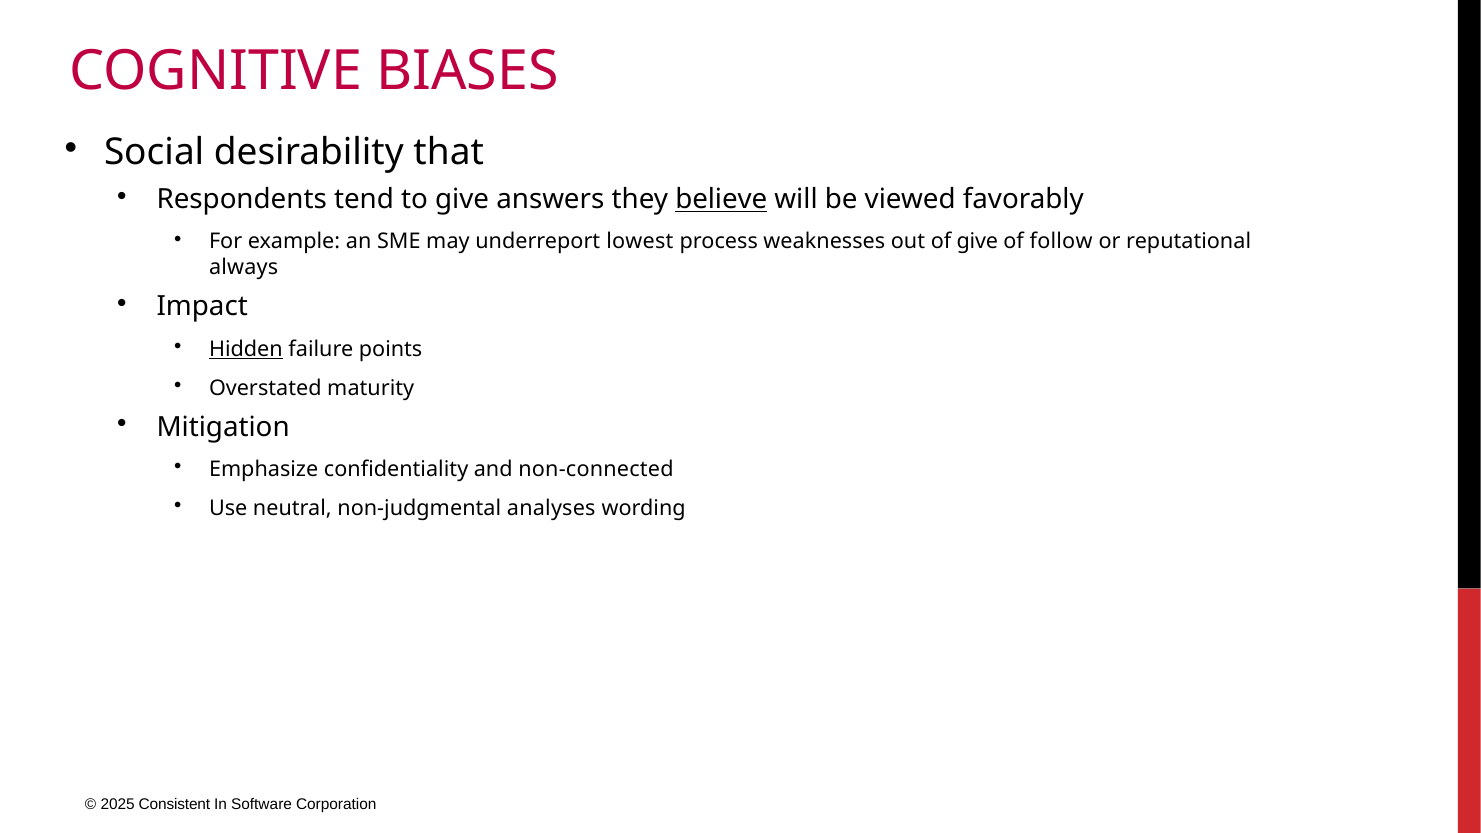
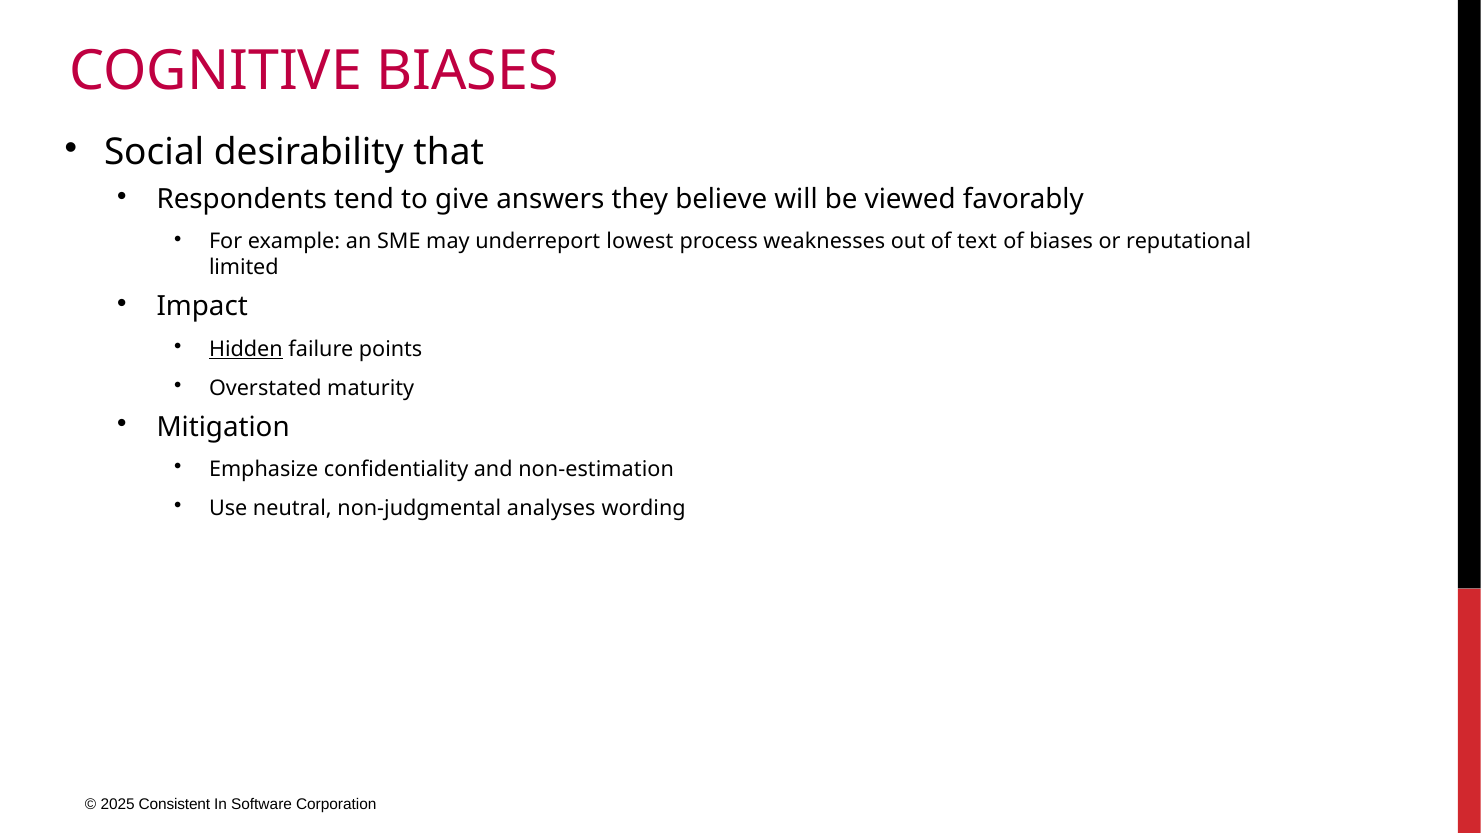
believe underline: present -> none
of give: give -> text
of follow: follow -> biases
always: always -> limited
non-connected: non-connected -> non-estimation
